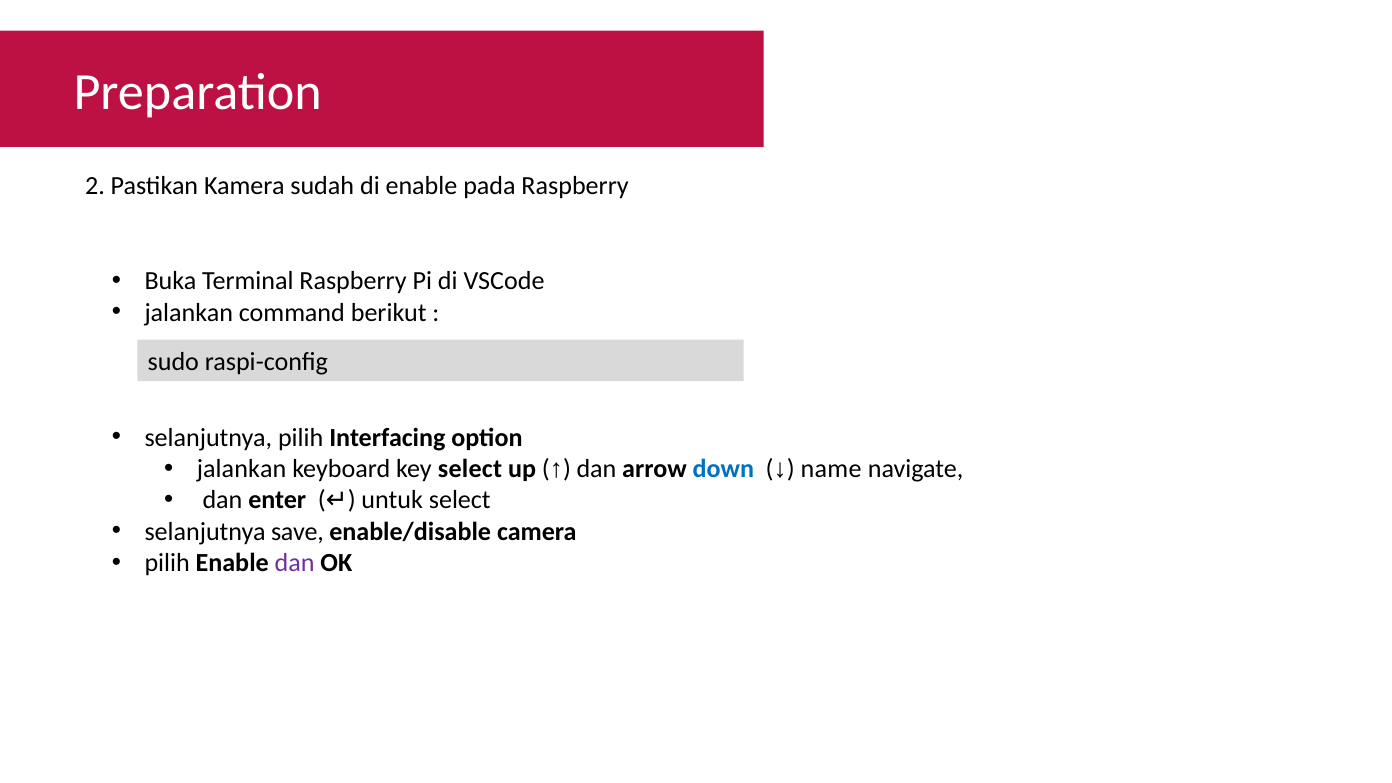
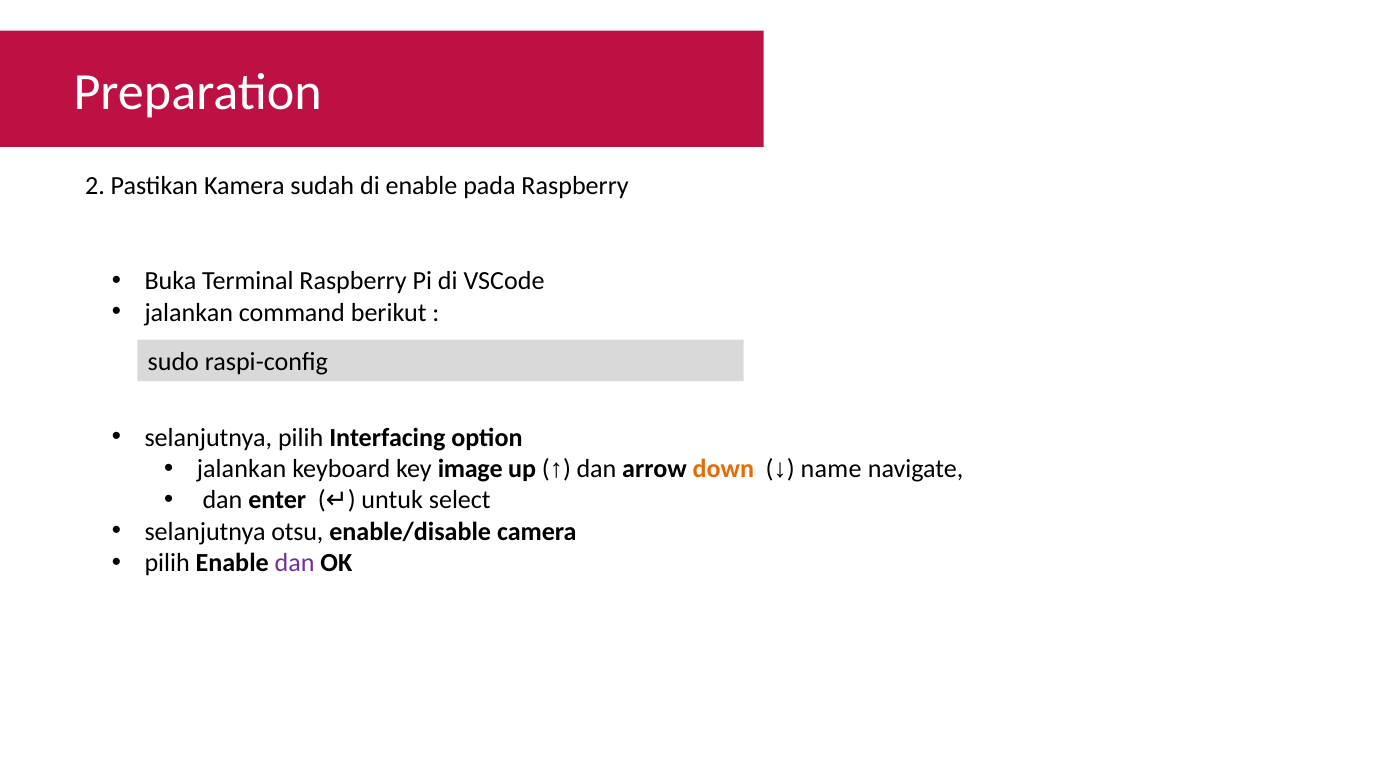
key select: select -> image
down colour: blue -> orange
save: save -> otsu
